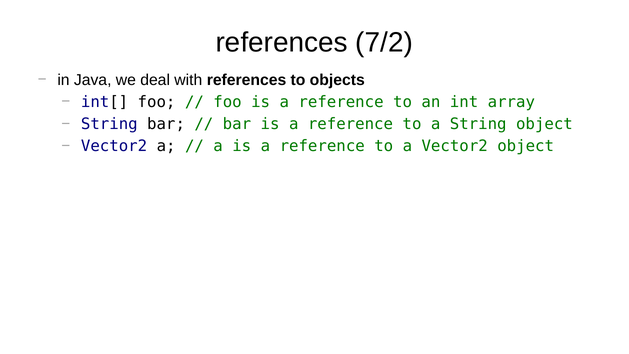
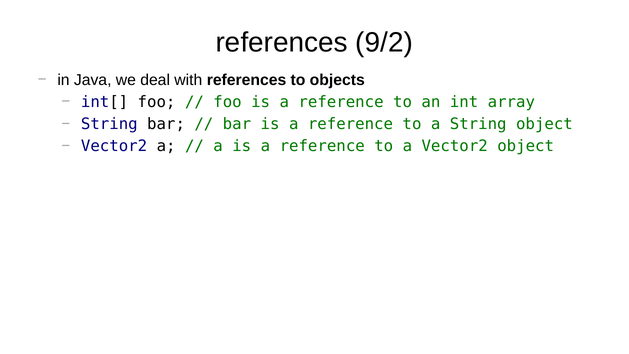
7/2: 7/2 -> 9/2
